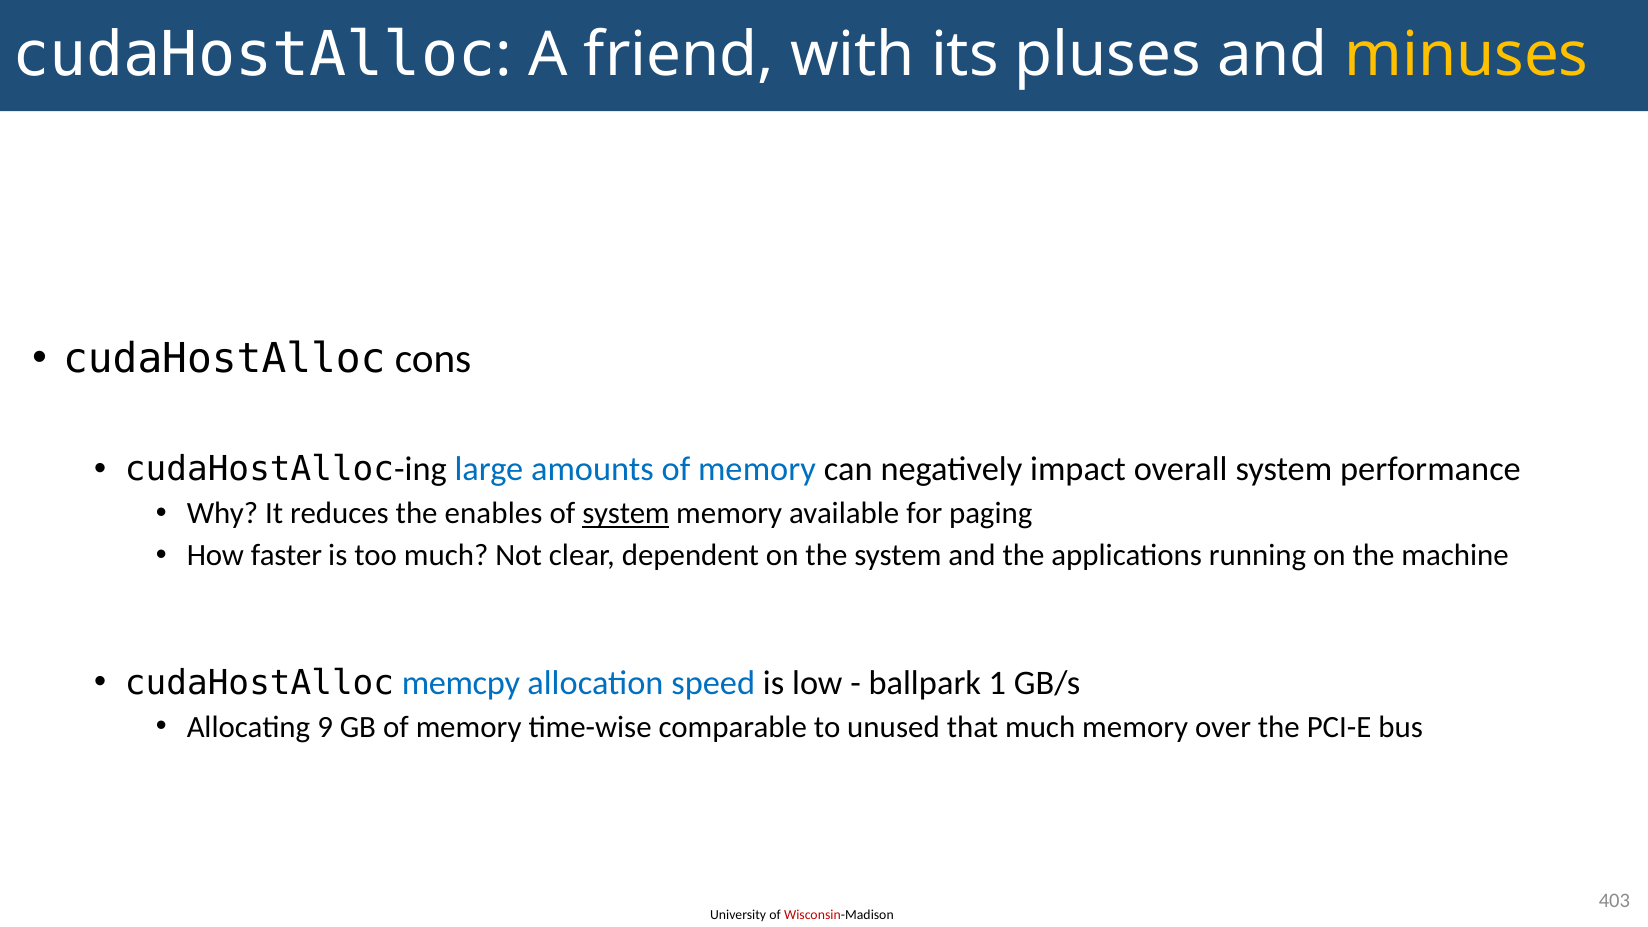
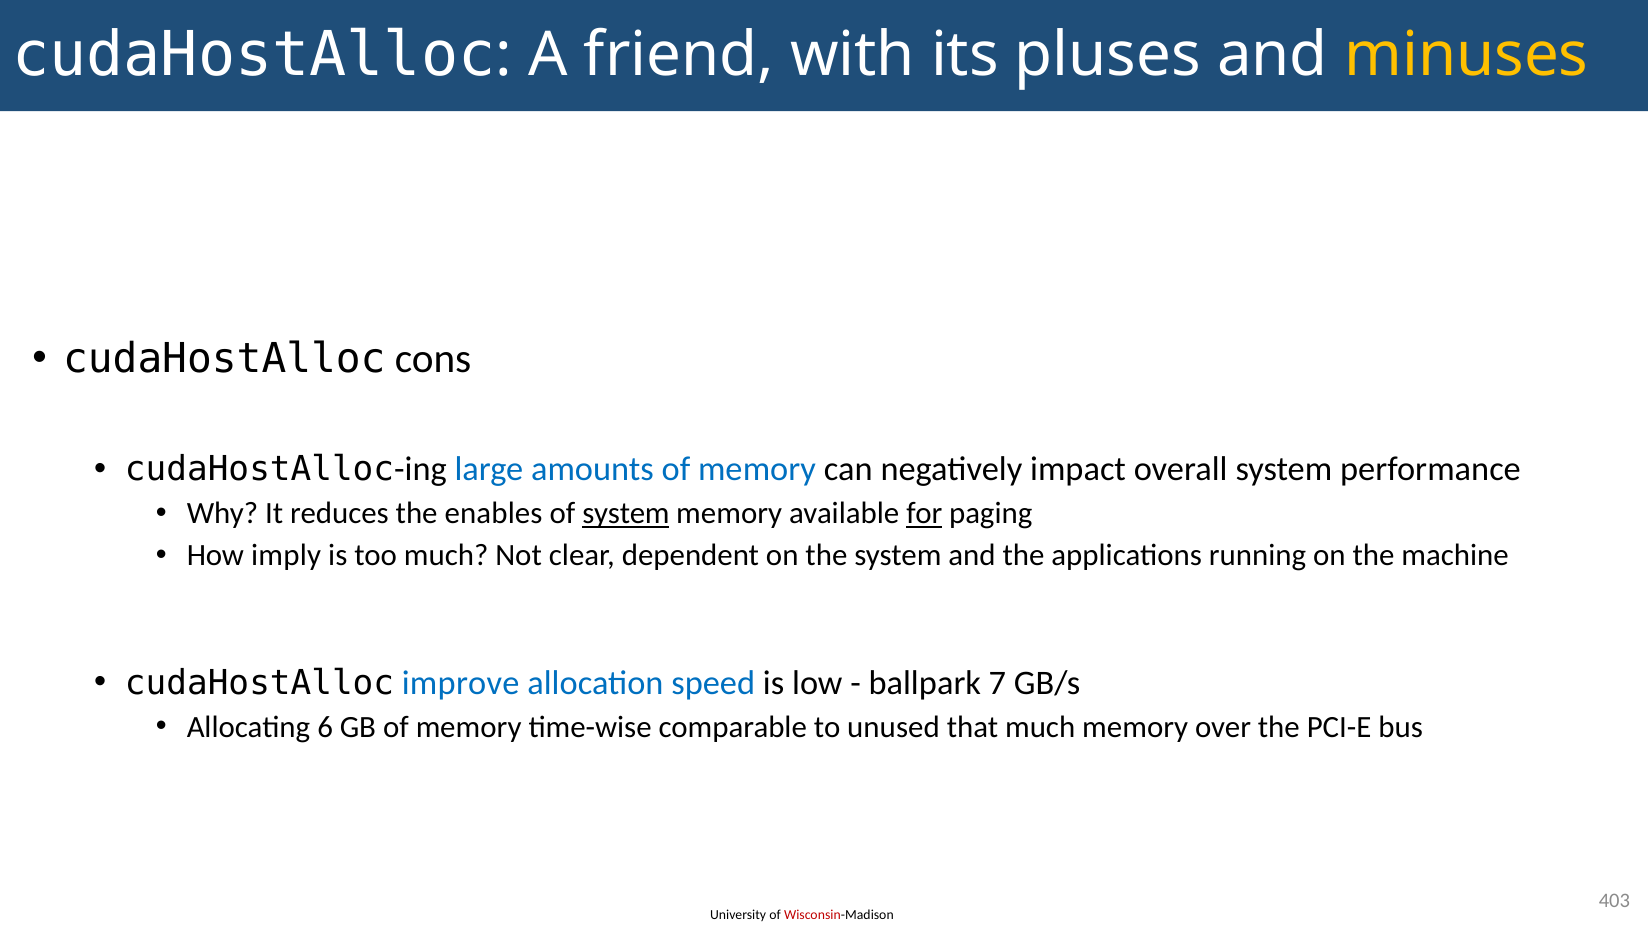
for underline: none -> present
faster: faster -> imply
memcpy: memcpy -> improve
1: 1 -> 7
9: 9 -> 6
